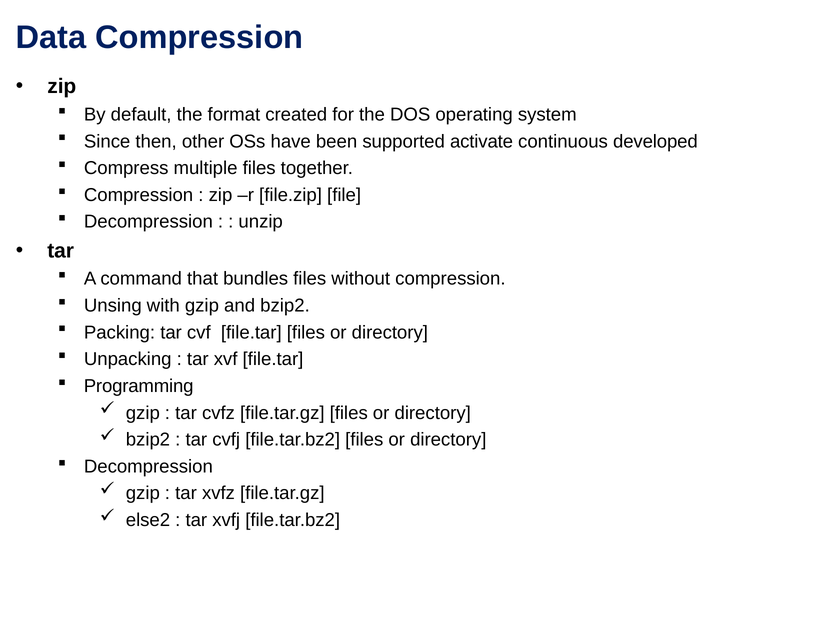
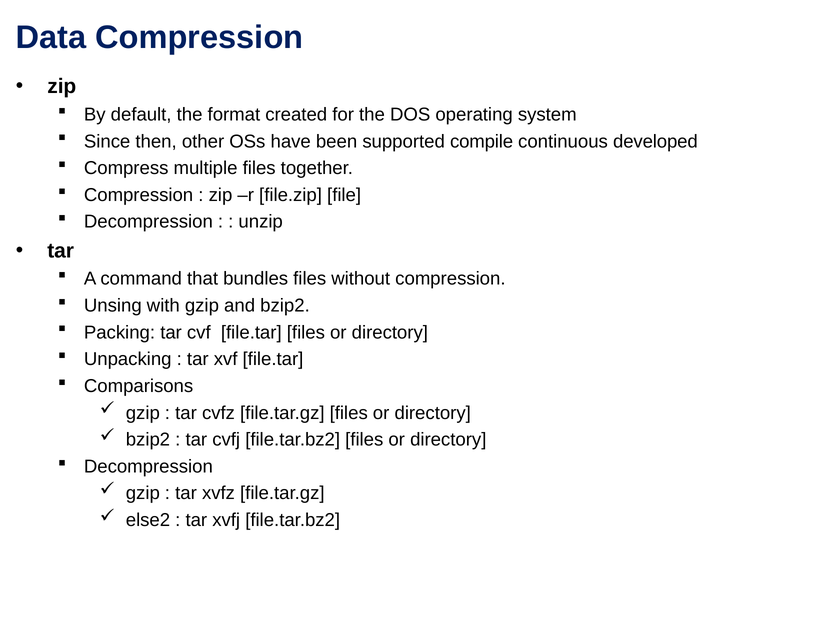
activate: activate -> compile
Programming: Programming -> Comparisons
